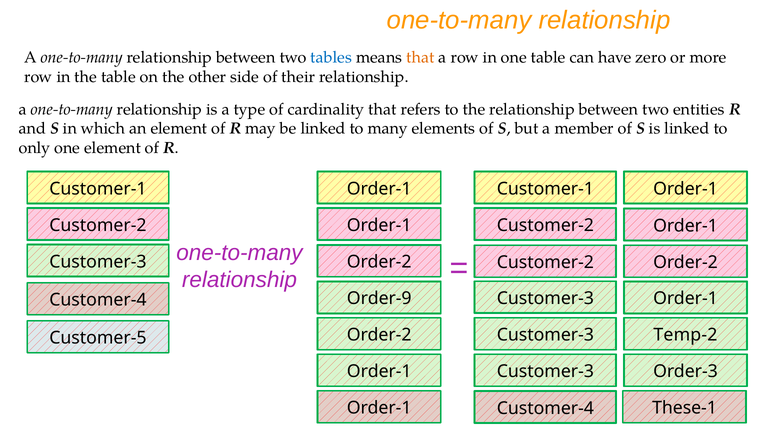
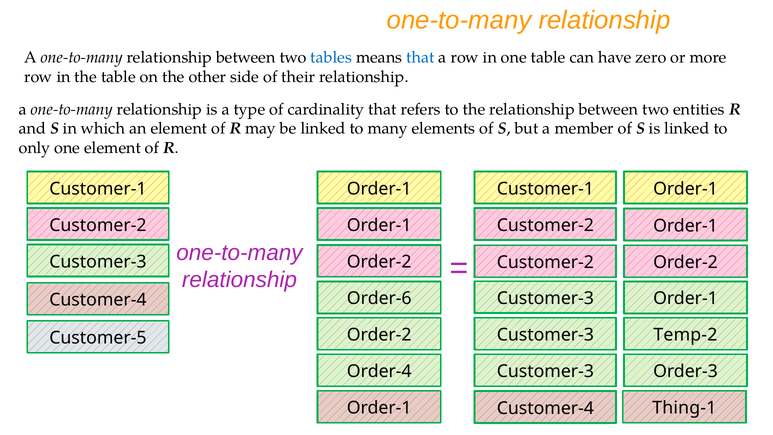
that at (420, 58) colour: orange -> blue
Order-9: Order-9 -> Order-6
Order-1 at (379, 371): Order-1 -> Order-4
These-1: These-1 -> Thing-1
